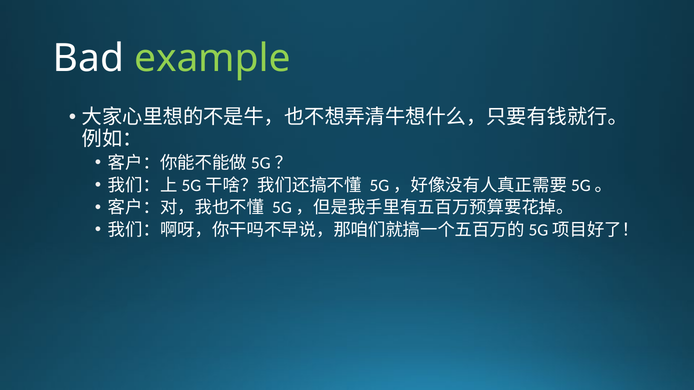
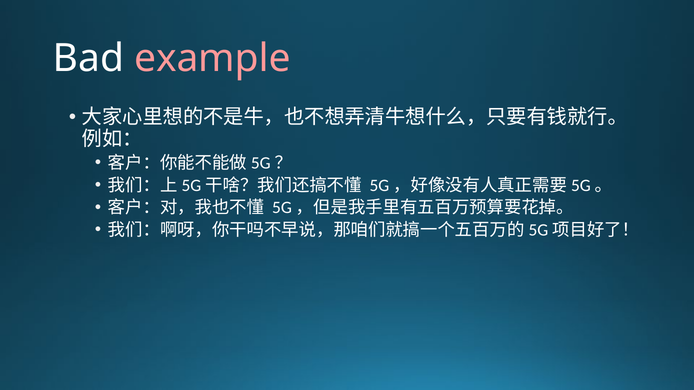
example colour: light green -> pink
